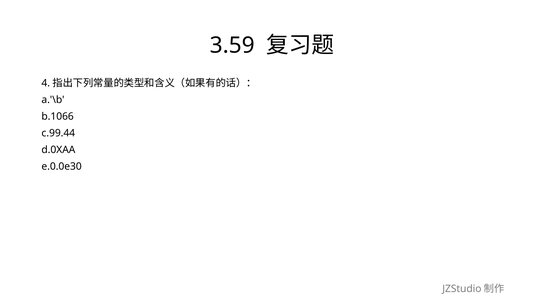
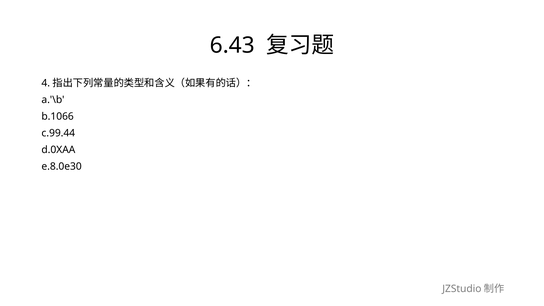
3.59: 3.59 -> 6.43
e.0.0e30: e.0.0e30 -> e.8.0e30
